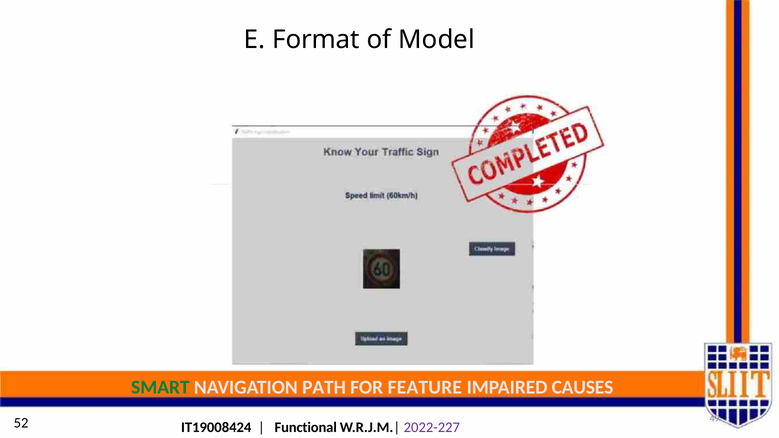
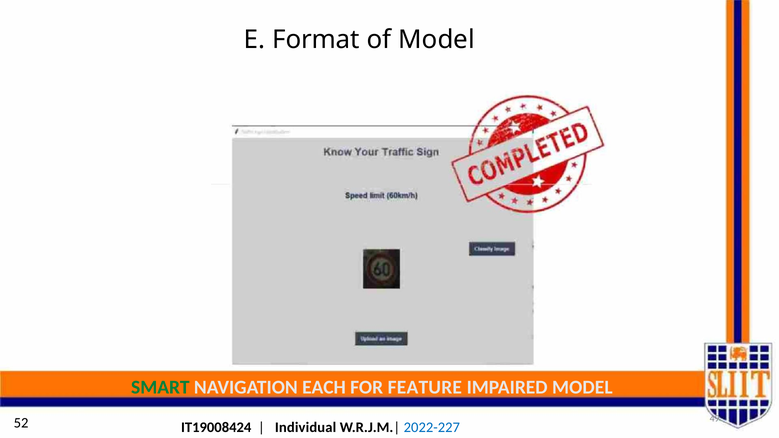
PATH: PATH -> EACH
IMPAIRED CAUSES: CAUSES -> MODEL
Functional: Functional -> Individual
2022-227 colour: purple -> blue
